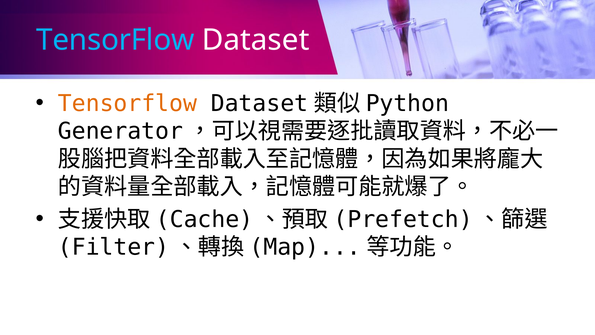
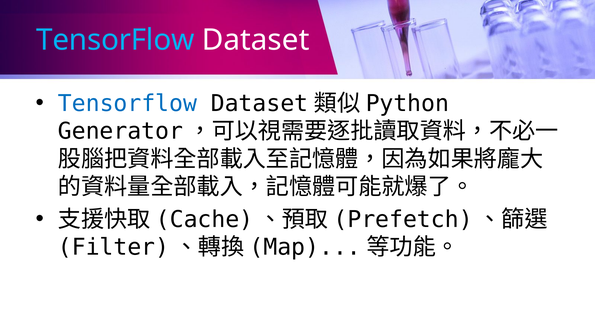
Tensorflow at (127, 103) colour: orange -> blue
